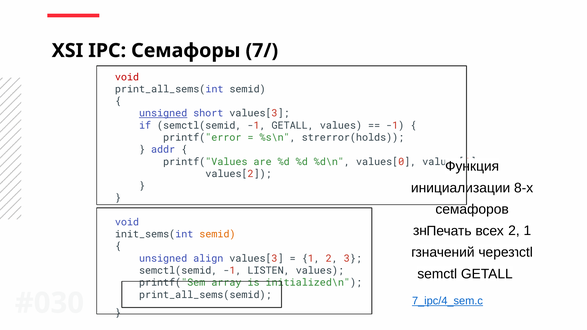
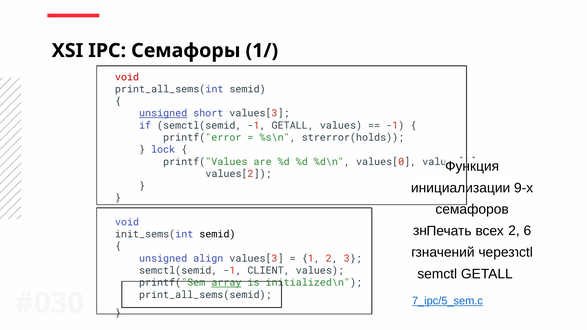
7/: 7/ -> 1/
addr: addr -> lock
8-х: 8-х -> 9-х
2 1: 1 -> 6
semid at (217, 234) colour: orange -> black
LISTEN: LISTEN -> CLIENT
array underline: none -> present
7_ipc/4_sem.c: 7_ipc/4_sem.c -> 7_ipc/5_sem.c
